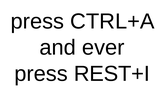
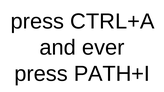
REST+I: REST+I -> PATH+I
